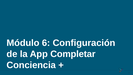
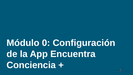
6: 6 -> 0
Completar: Completar -> Encuentra
